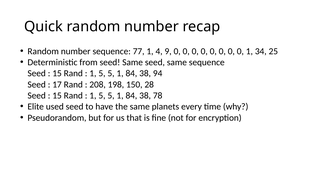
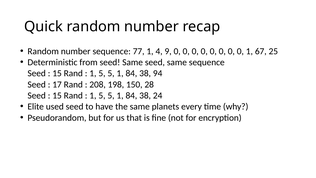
34: 34 -> 67
78: 78 -> 24
